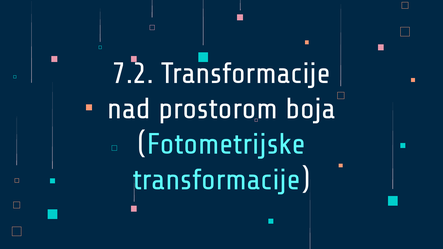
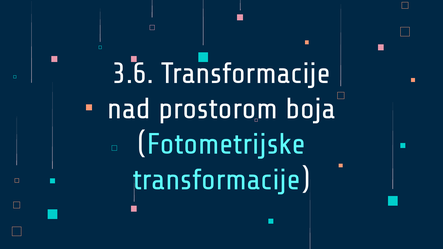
7.2: 7.2 -> 3.6
